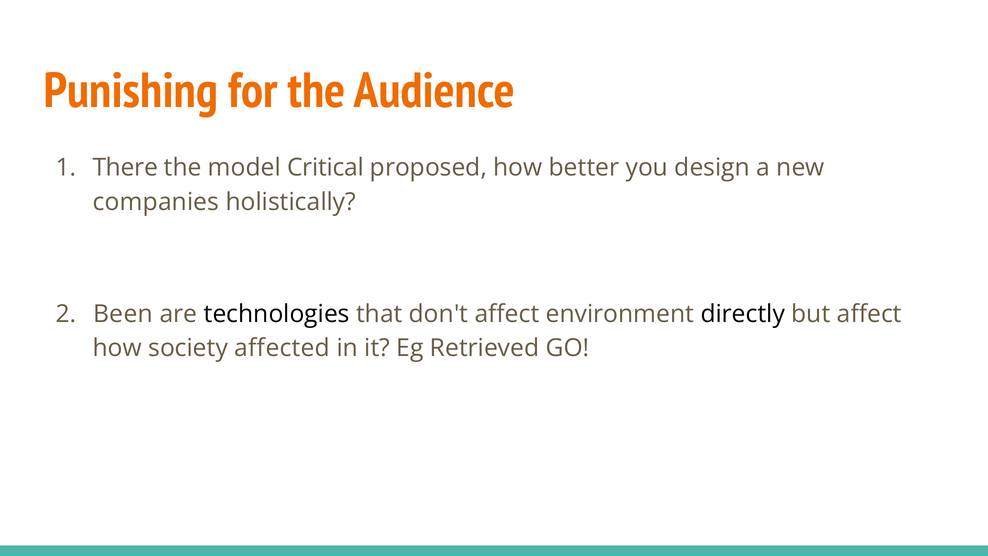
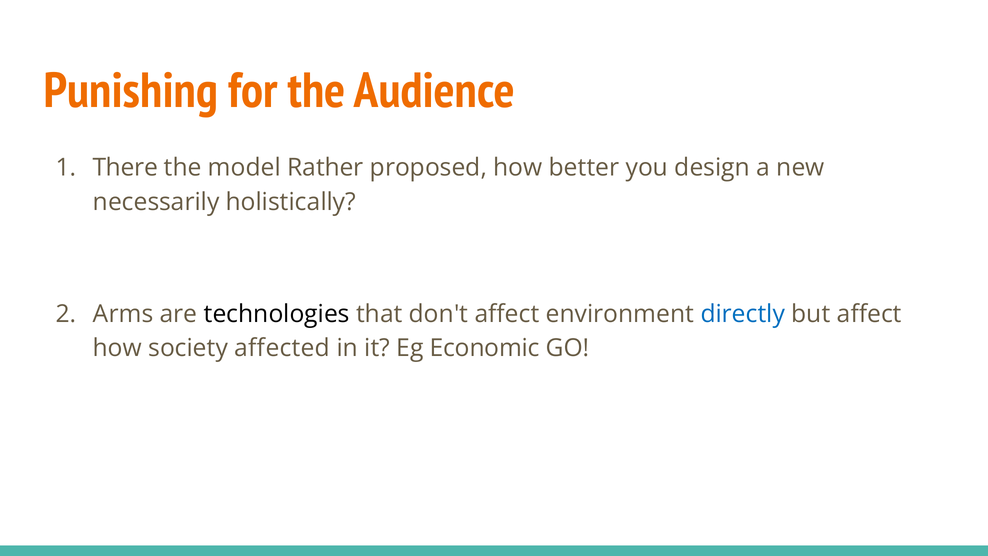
Critical: Critical -> Rather
companies: companies -> necessarily
Been: Been -> Arms
directly colour: black -> blue
Retrieved: Retrieved -> Economic
